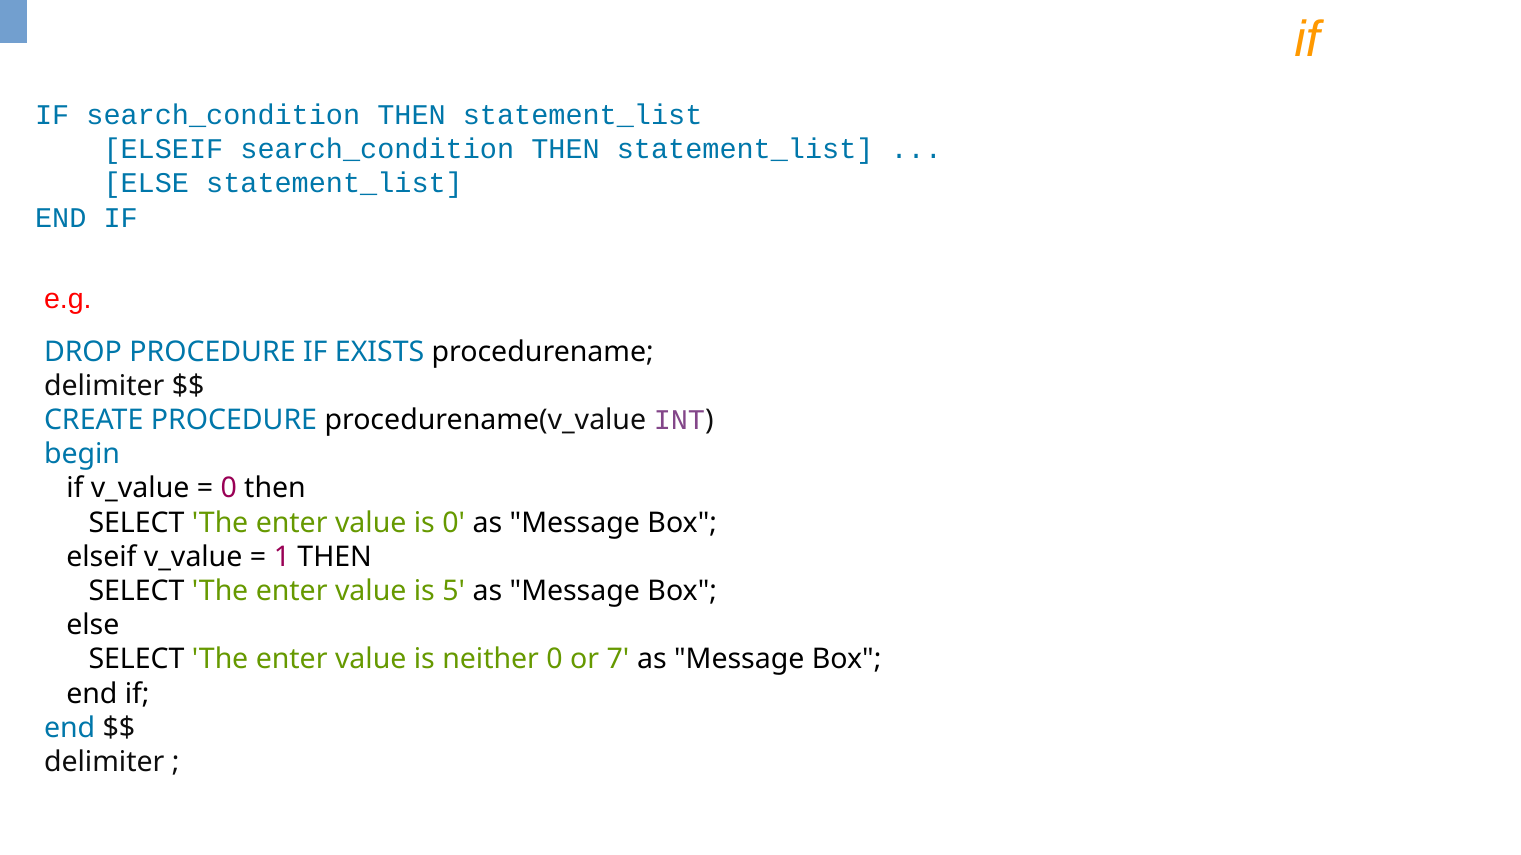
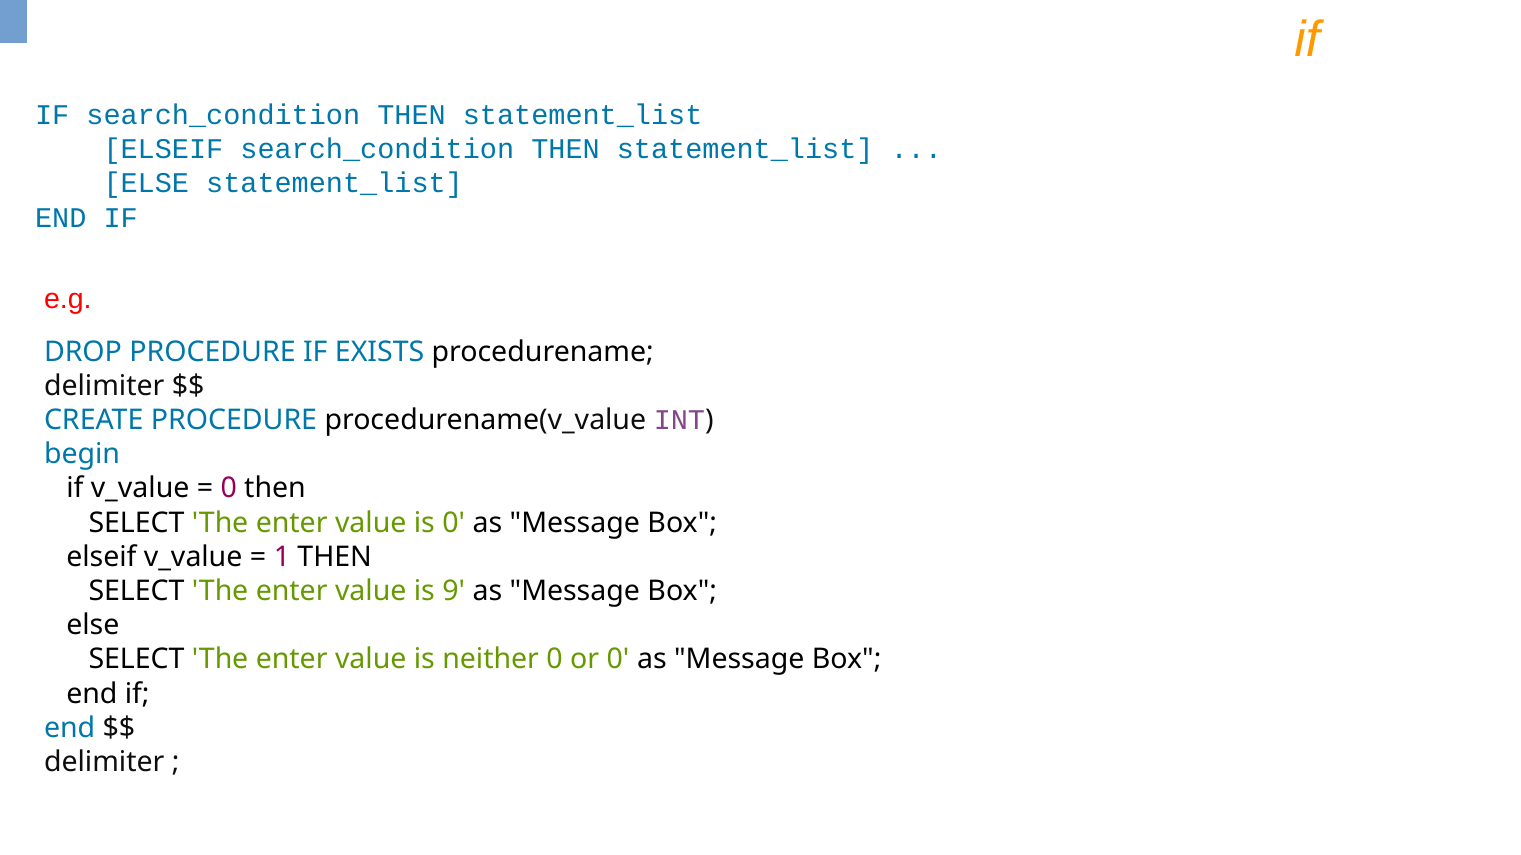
5: 5 -> 9
or 7: 7 -> 0
